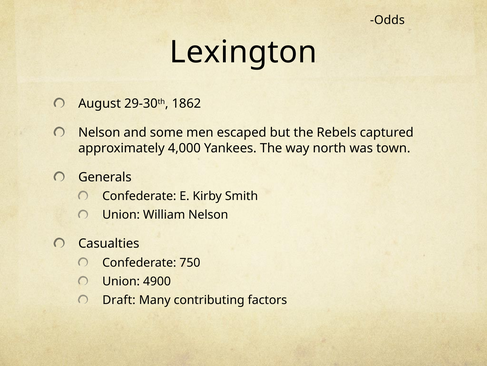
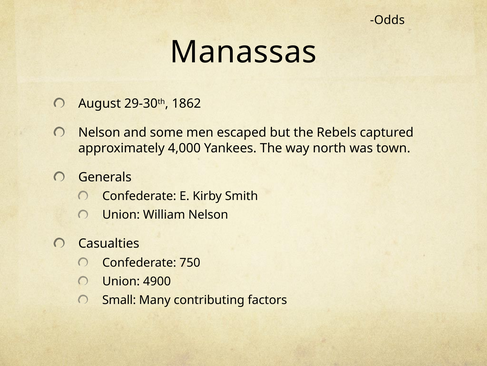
Lexington: Lexington -> Manassas
Draft: Draft -> Small
